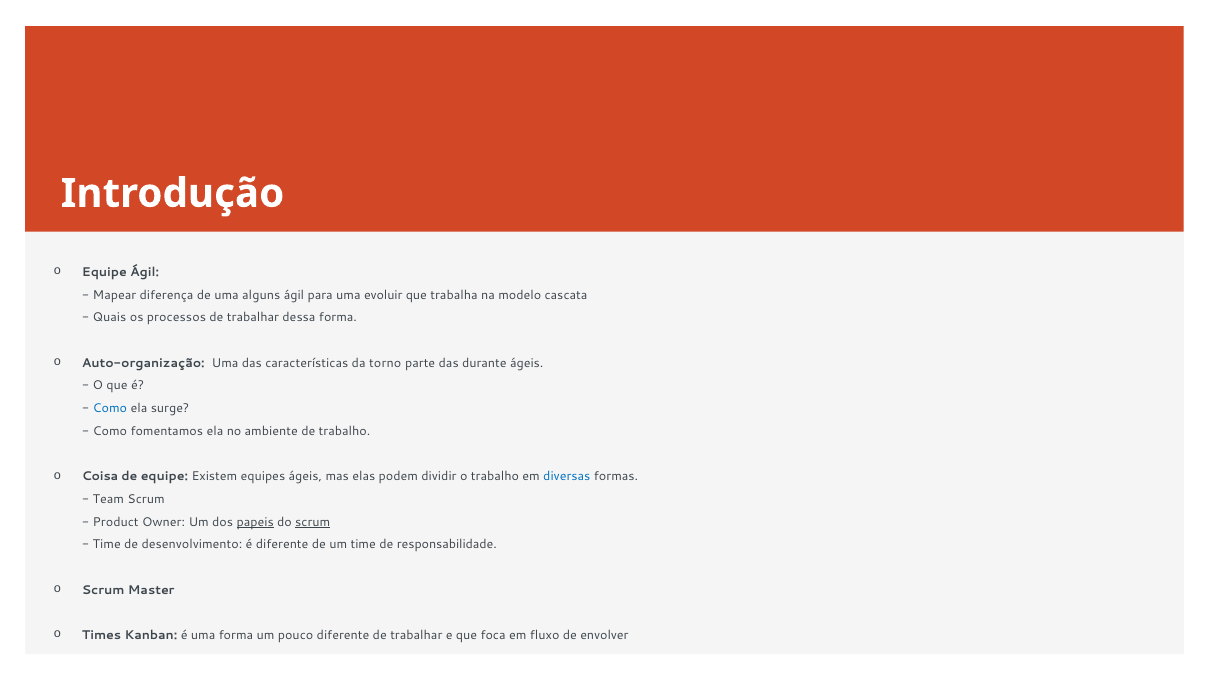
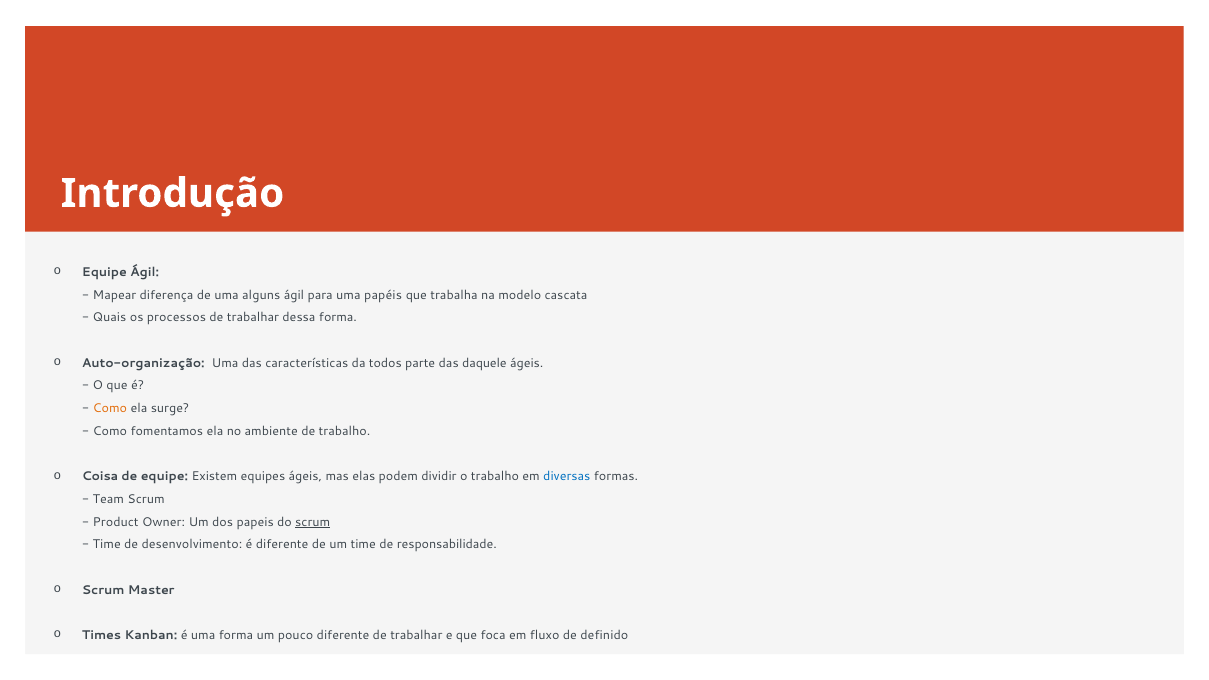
evoluir: evoluir -> papéis
torno: torno -> todos
durante: durante -> daquele
Como at (110, 409) colour: blue -> orange
papeis underline: present -> none
envolver: envolver -> definido
